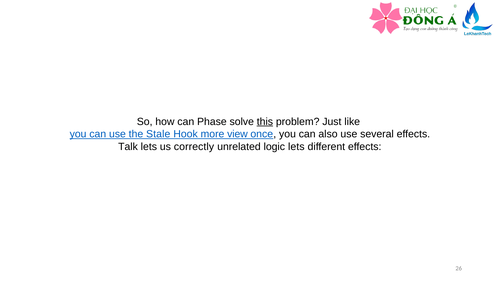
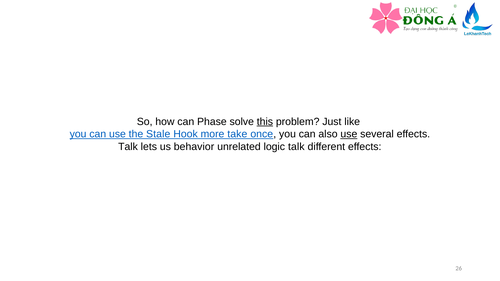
view: view -> take
use at (349, 134) underline: none -> present
correctly: correctly -> behavior
logic lets: lets -> talk
